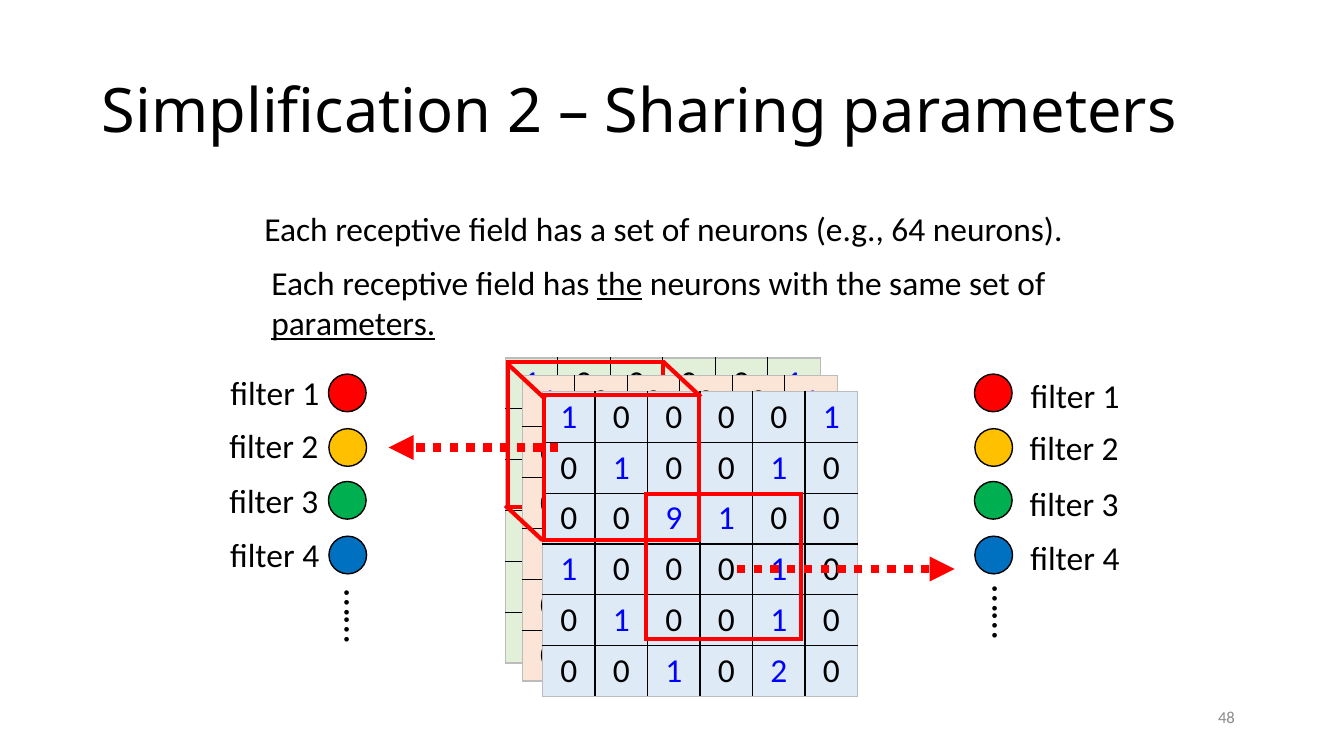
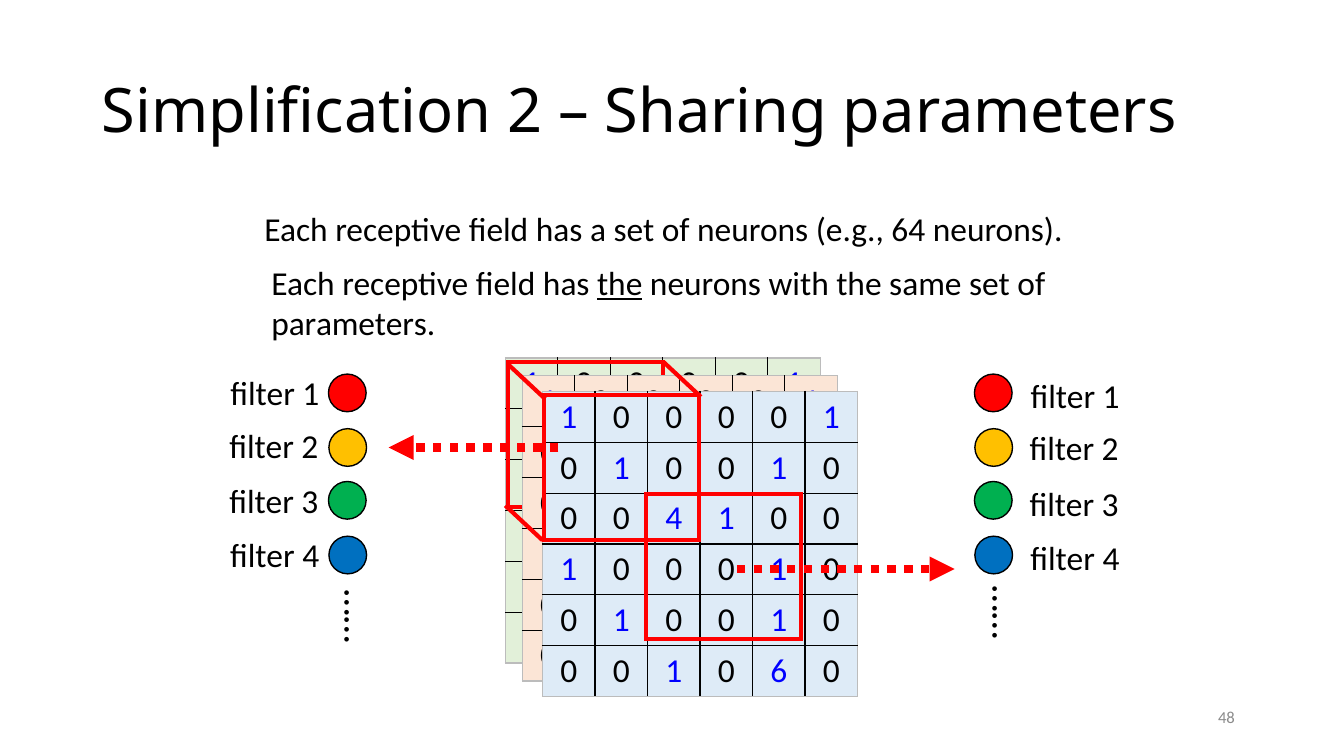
parameters at (353, 324) underline: present -> none
0 9: 9 -> 4
0 2: 2 -> 6
